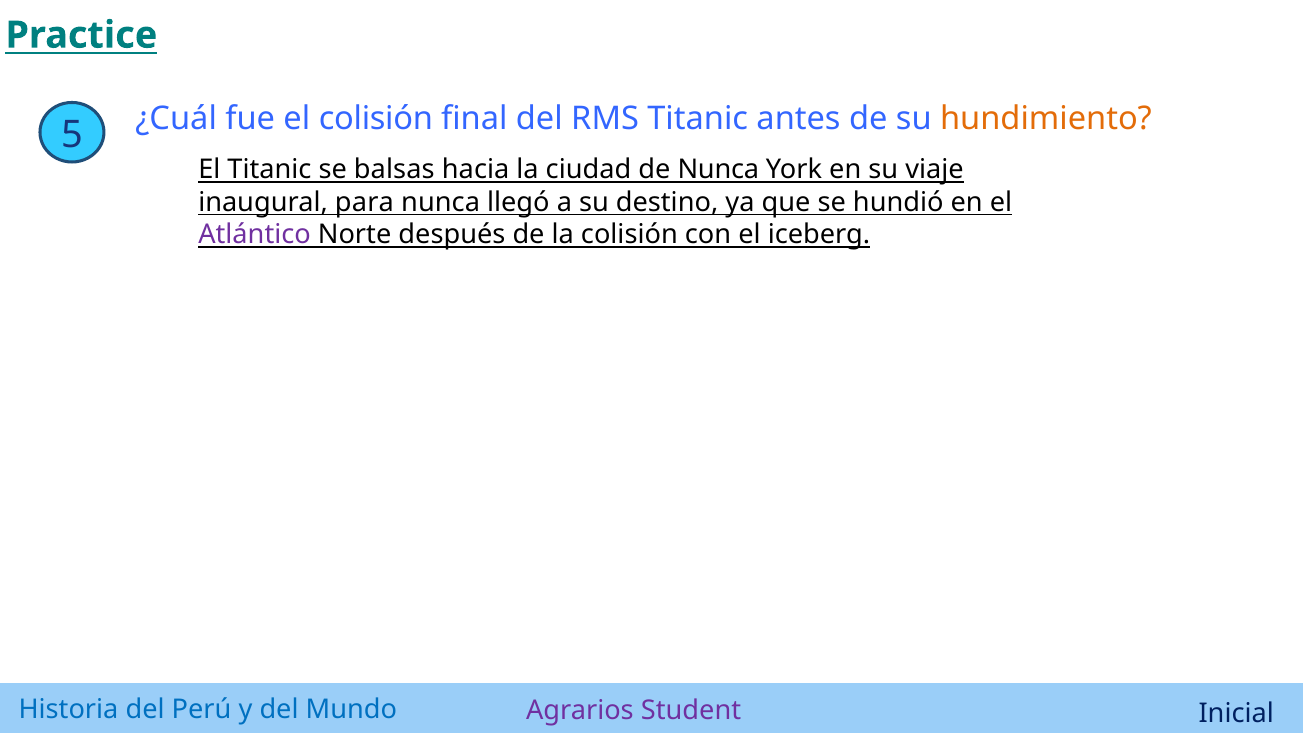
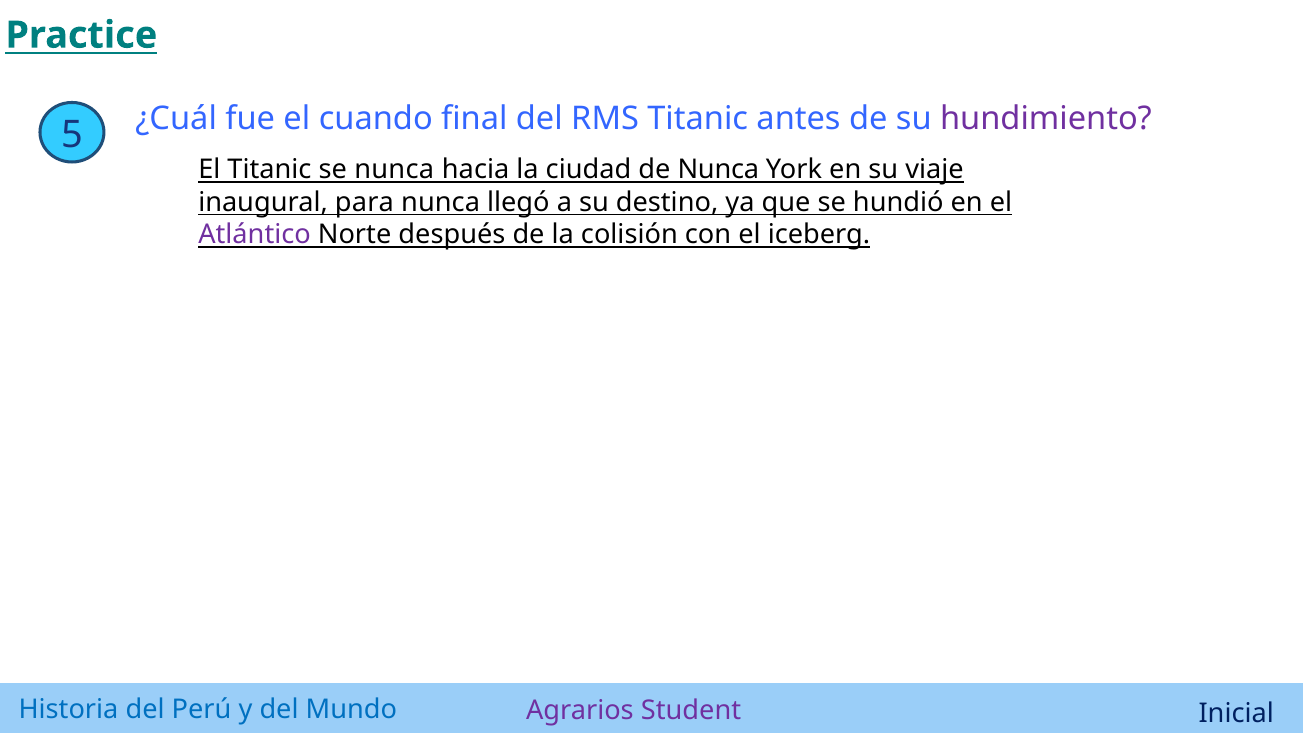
el colisión: colisión -> cuando
hundimiento colour: orange -> purple
se balsas: balsas -> nunca
